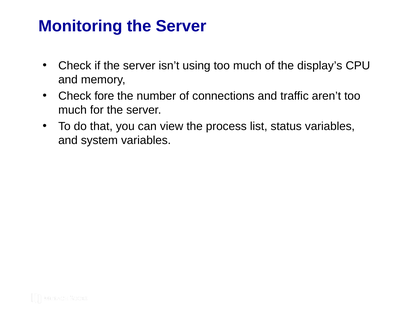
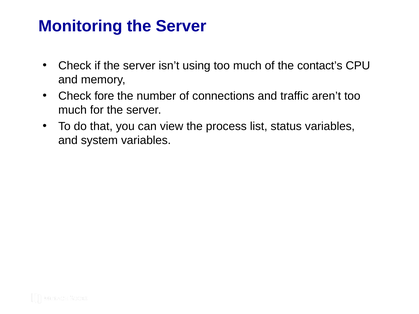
display’s: display’s -> contact’s
